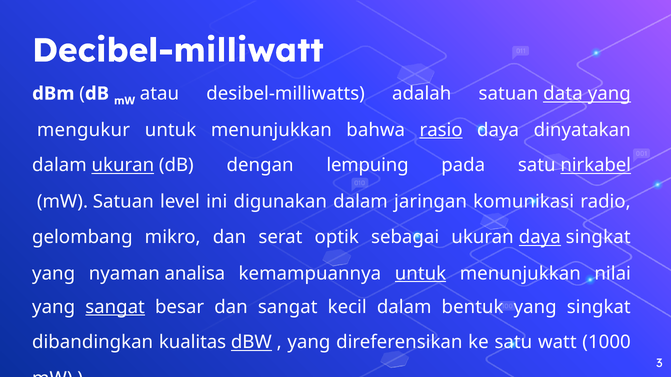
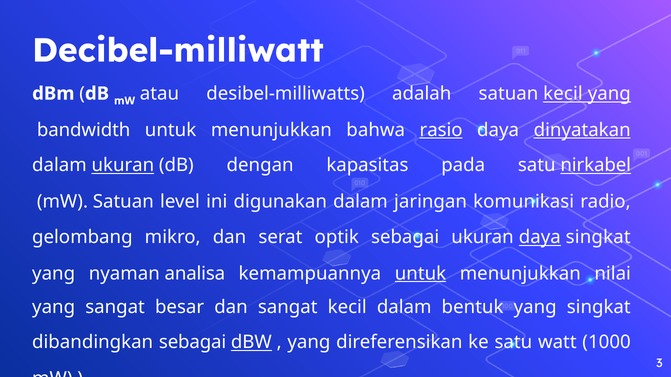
satuan data: data -> kecil
mengukur: mengukur -> bandwidth
dinyatakan underline: none -> present
lempuing: lempuing -> kapasitas
sangat at (115, 307) underline: present -> none
dibandingkan kualitas: kualitas -> sebagai
